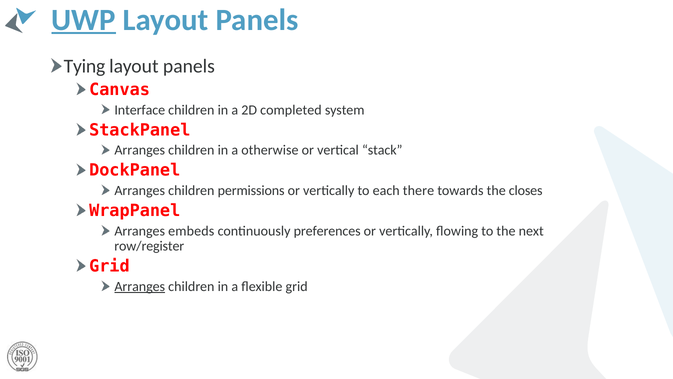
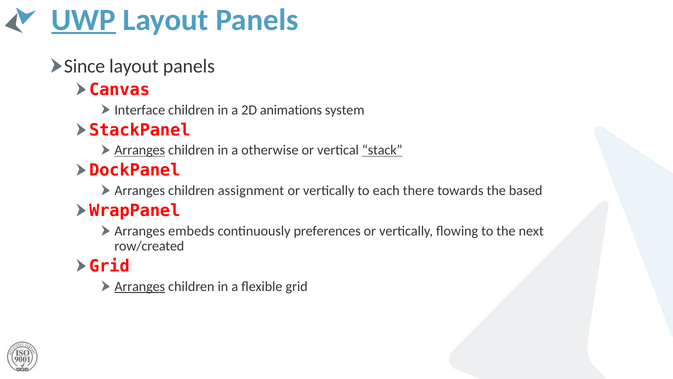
Tying: Tying -> Since
completed: completed -> animations
Arranges at (140, 150) underline: none -> present
stack underline: none -> present
permissions: permissions -> assignment
closes: closes -> based
row/register: row/register -> row/created
